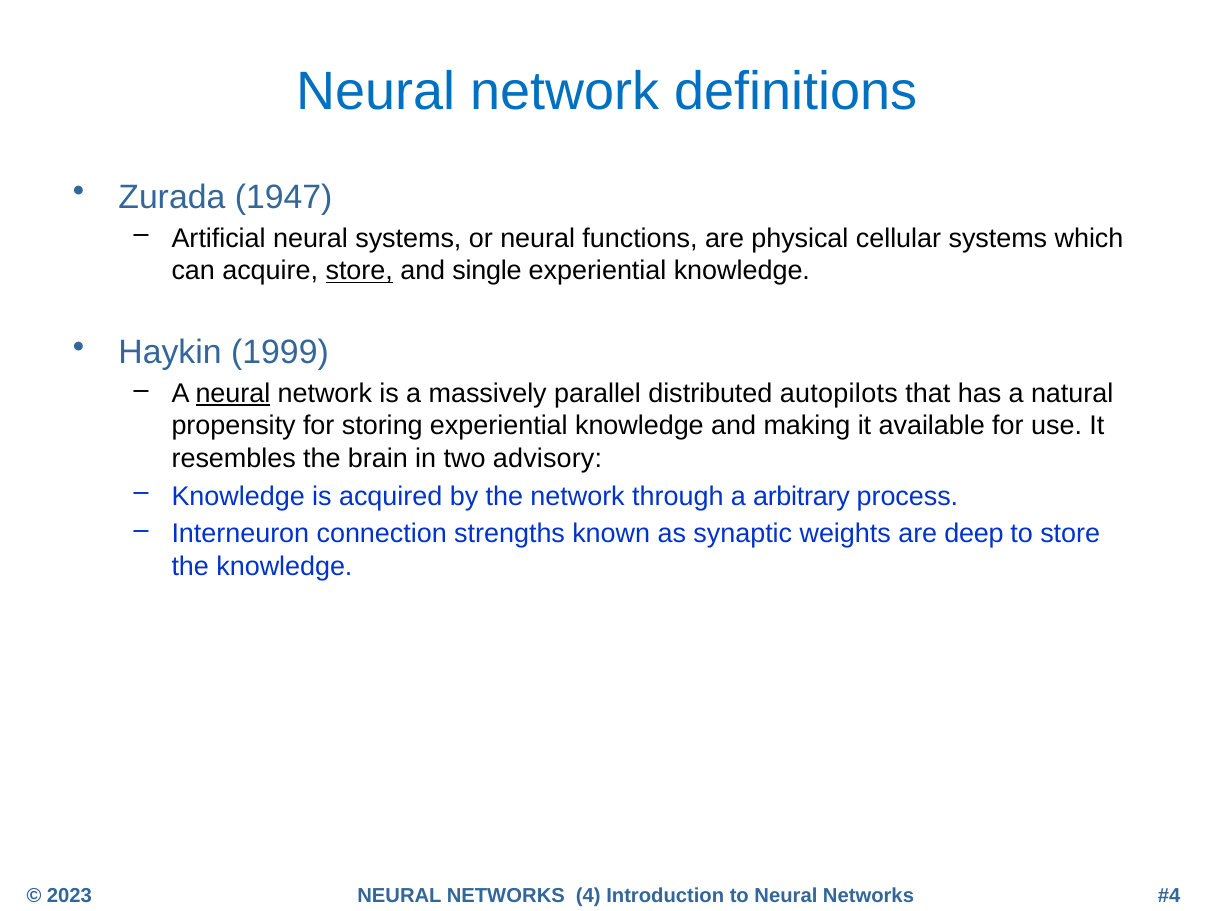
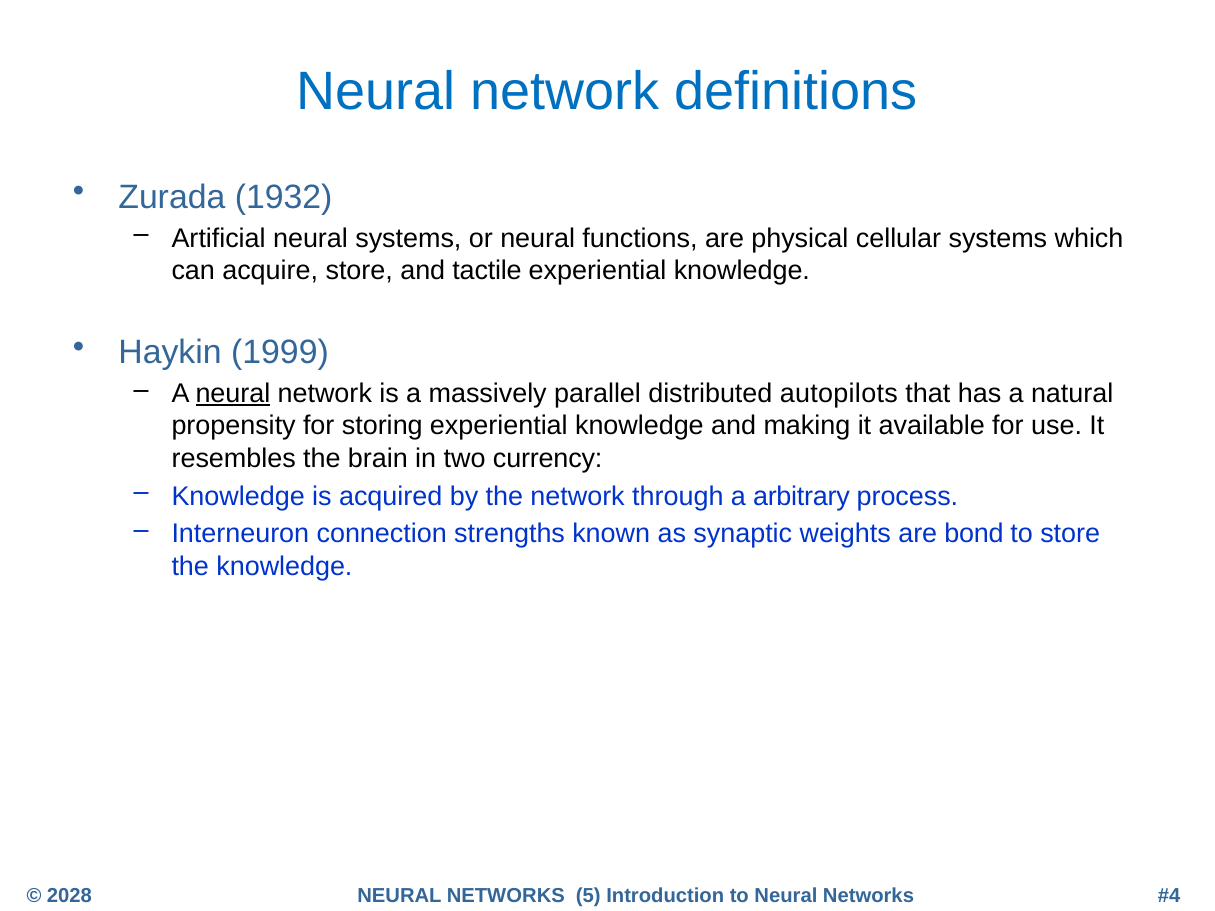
1947: 1947 -> 1932
store at (359, 271) underline: present -> none
single: single -> tactile
advisory: advisory -> currency
deep: deep -> bond
2023: 2023 -> 2028
4: 4 -> 5
